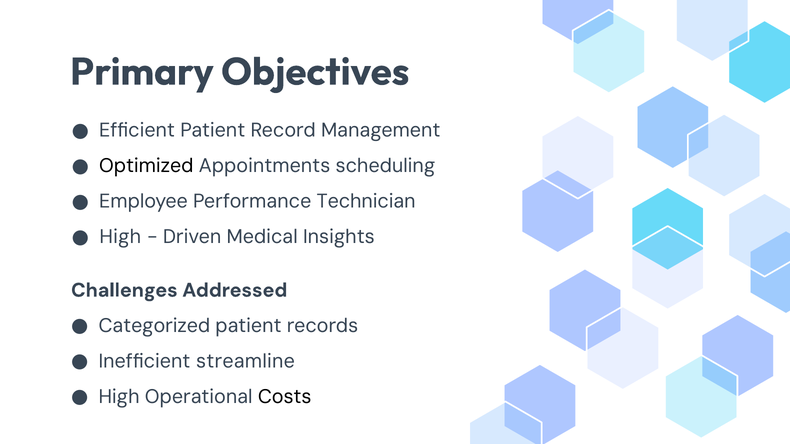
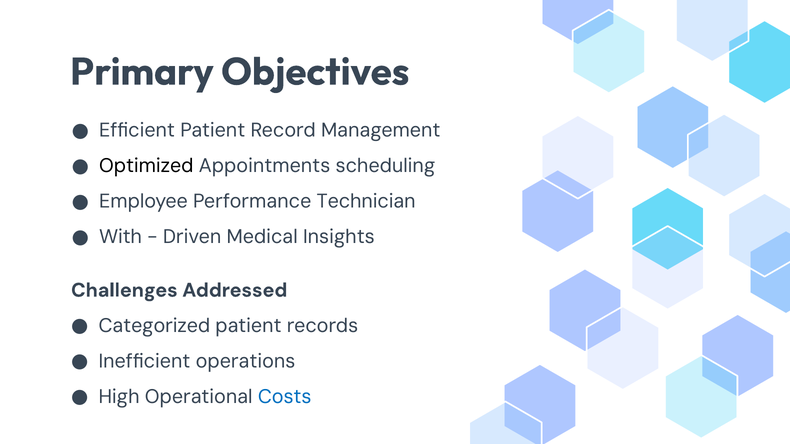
High at (120, 237): High -> With
streamline: streamline -> operations
Costs colour: black -> blue
